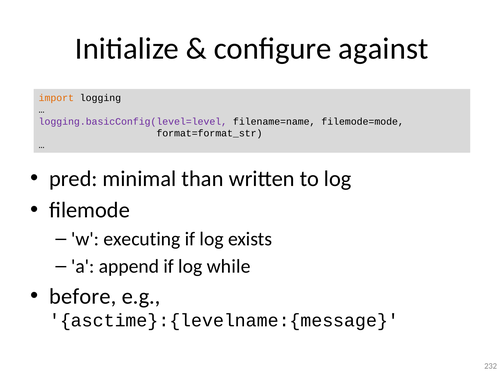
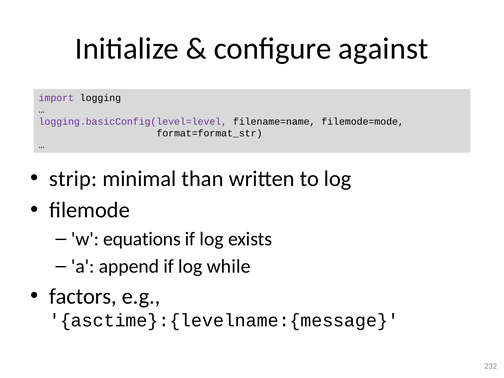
import colour: orange -> purple
pred: pred -> strip
executing: executing -> equations
before: before -> factors
